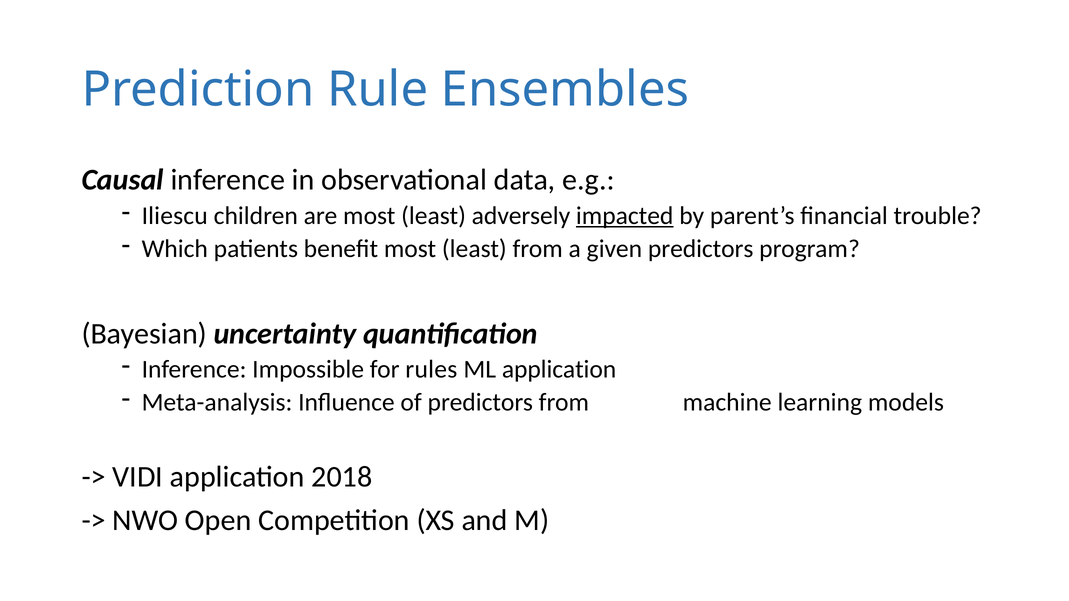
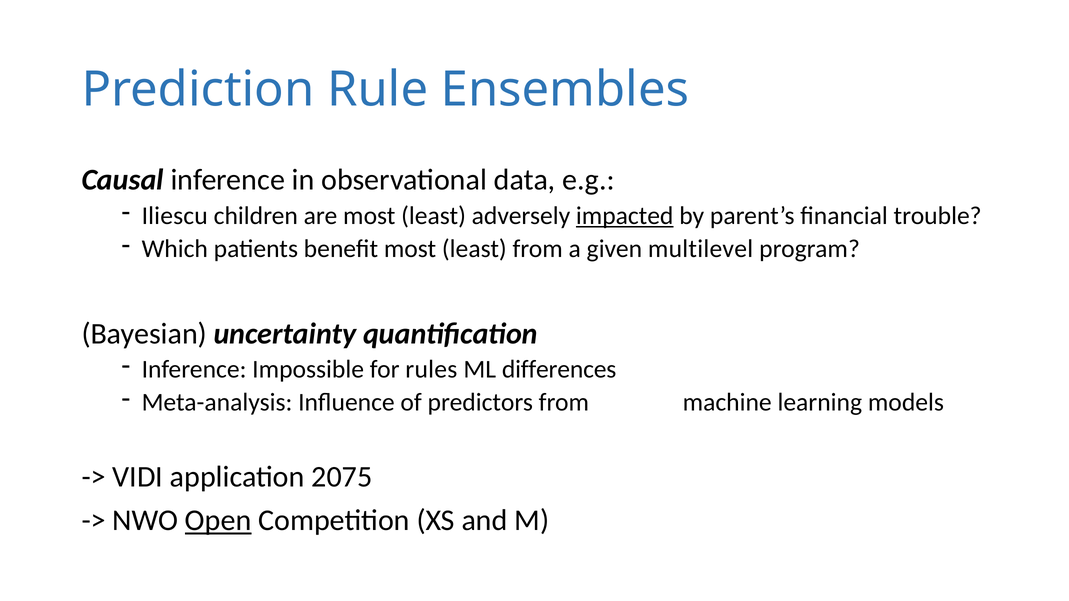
given predictors: predictors -> multilevel
ML application: application -> differences
2018: 2018 -> 2075
Open underline: none -> present
